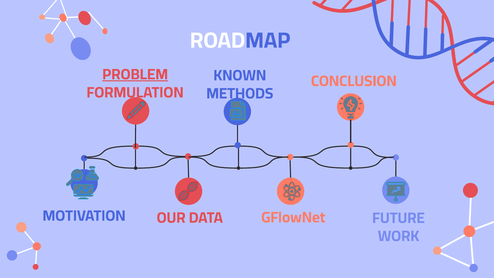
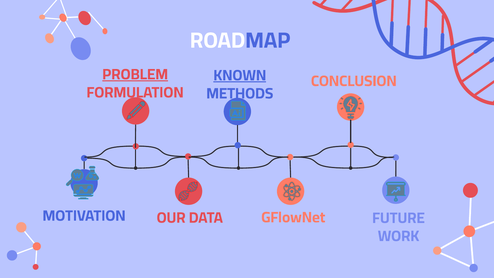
KNOWN underline: none -> present
